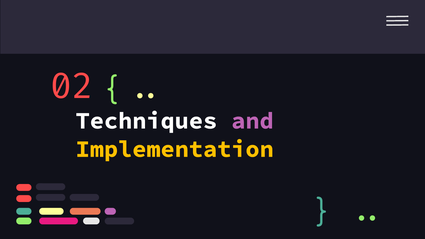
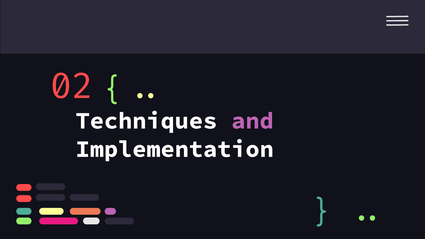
Implementation colour: yellow -> white
